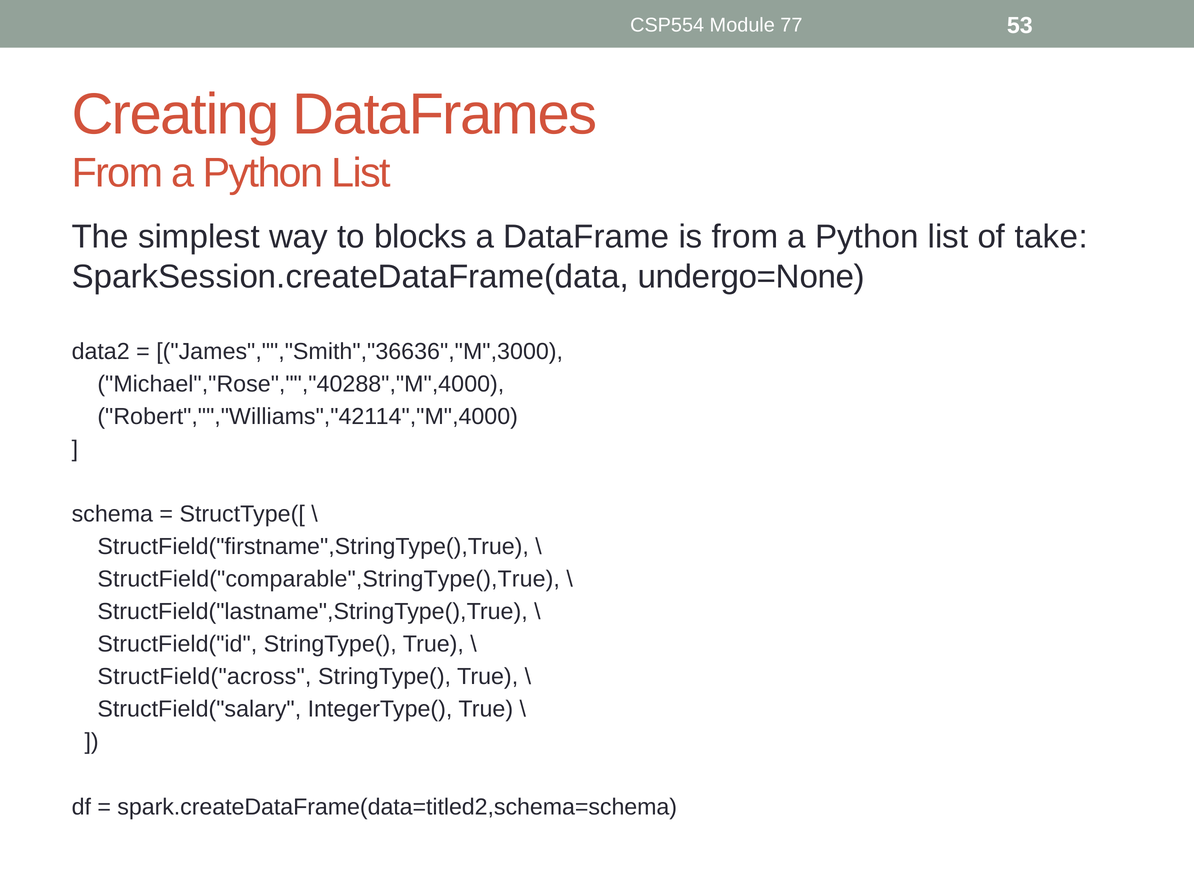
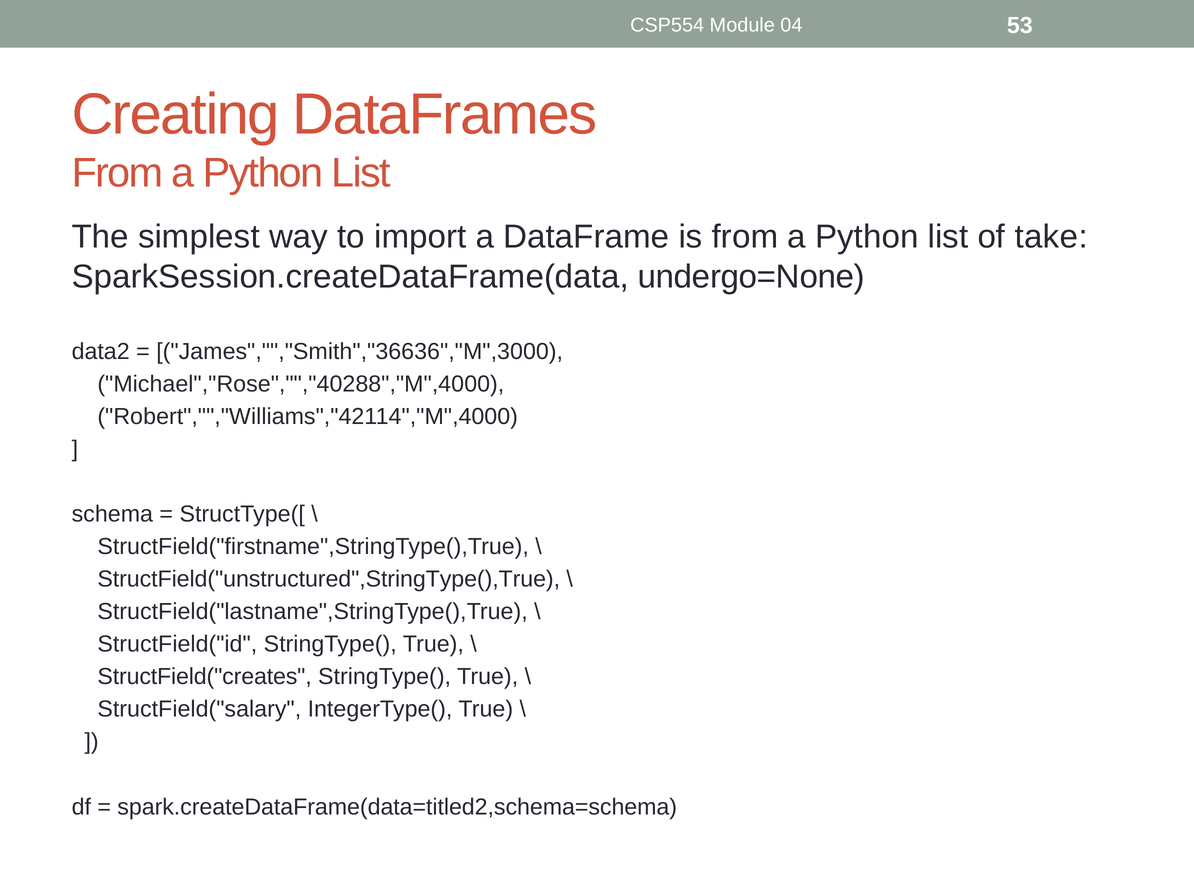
77: 77 -> 04
blocks: blocks -> import
StructField("comparable",StringType(),True: StructField("comparable",StringType(),True -> StructField("unstructured",StringType(),True
StructField("across: StructField("across -> StructField("creates
